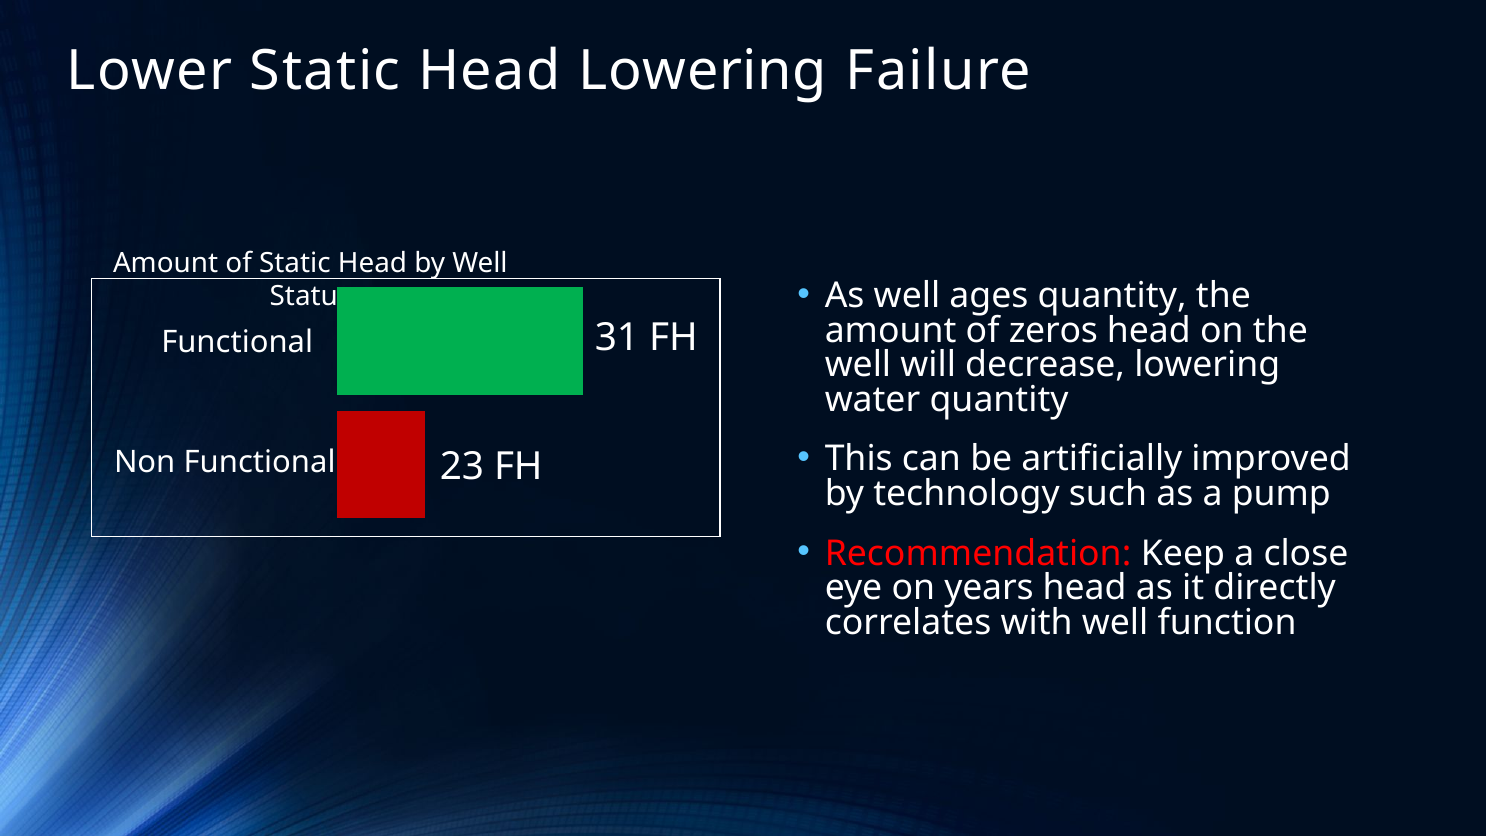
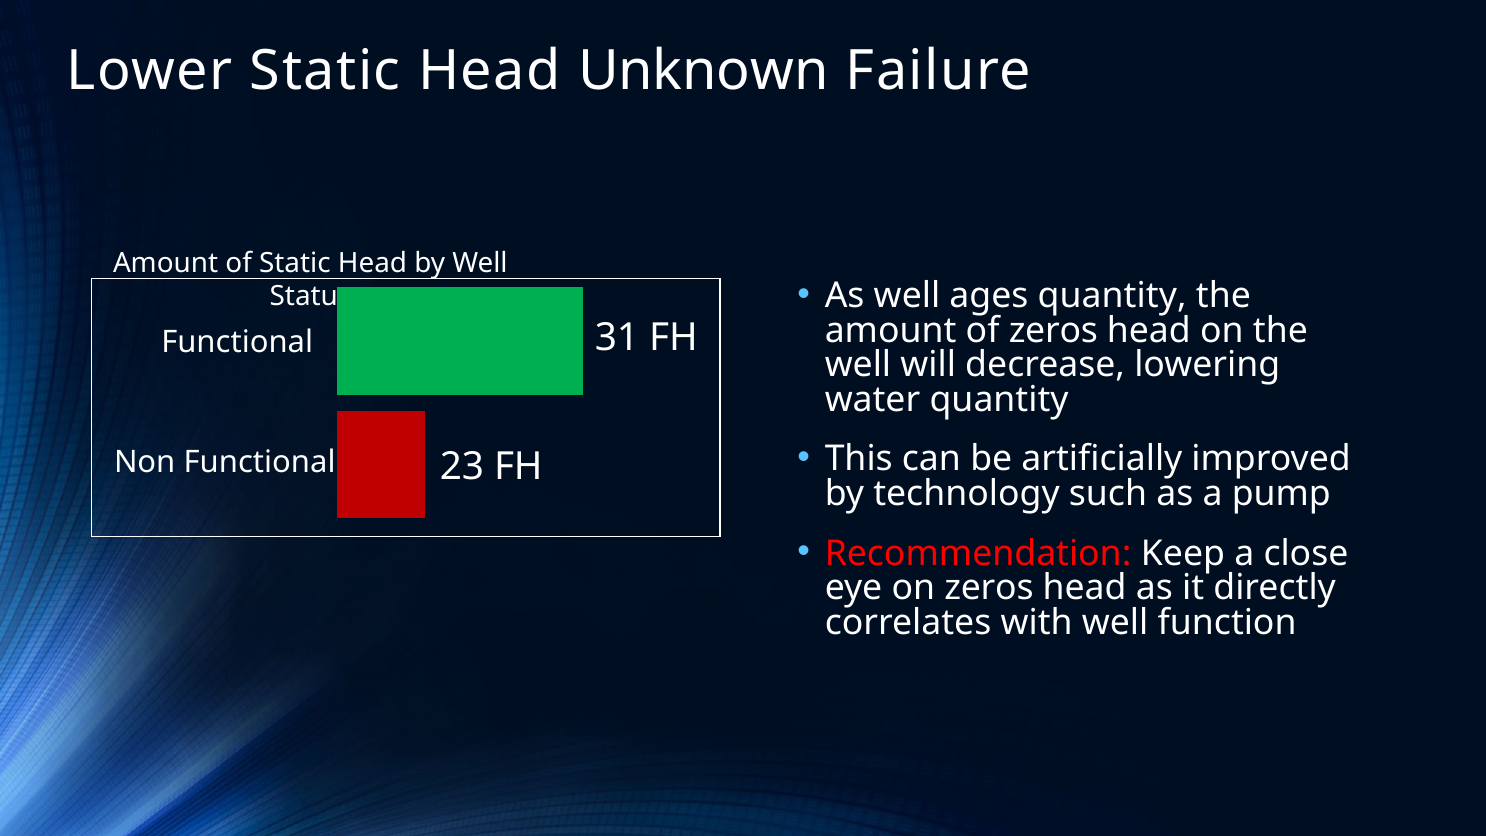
Head Lowering: Lowering -> Unknown
on years: years -> zeros
